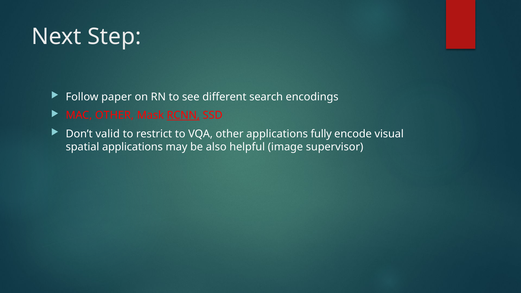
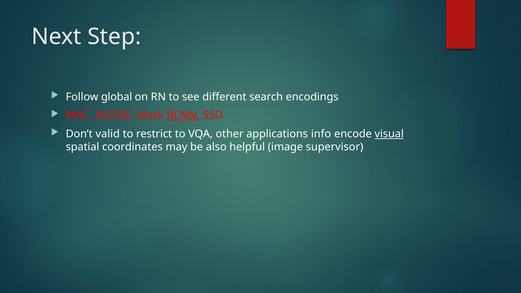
paper: paper -> global
MAC OTHER: OTHER -> INSIDE
fully: fully -> info
visual underline: none -> present
spatial applications: applications -> coordinates
